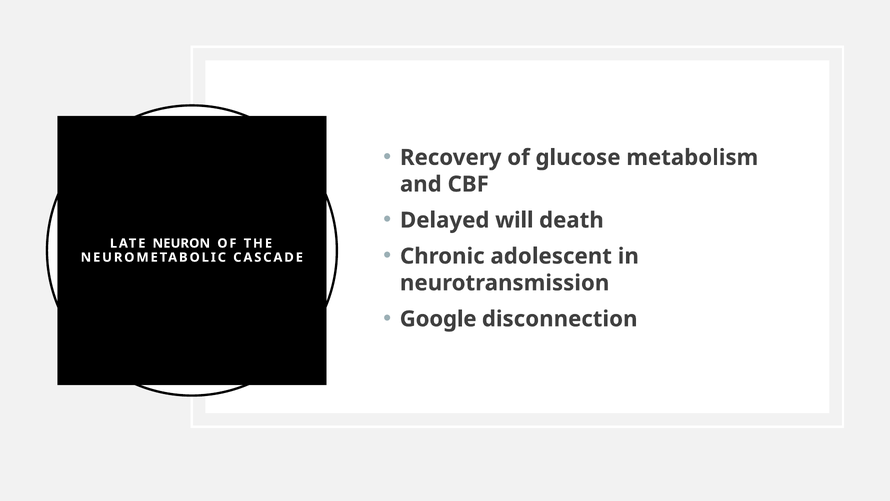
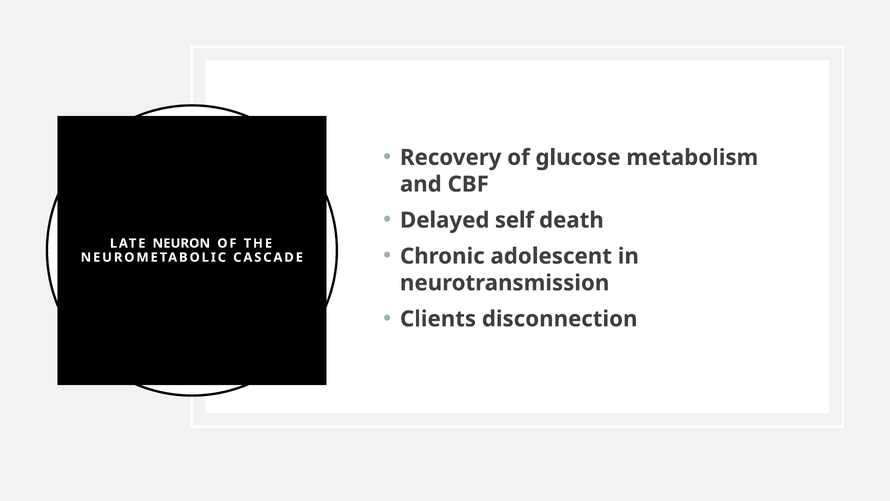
will: will -> self
Google: Google -> Clients
